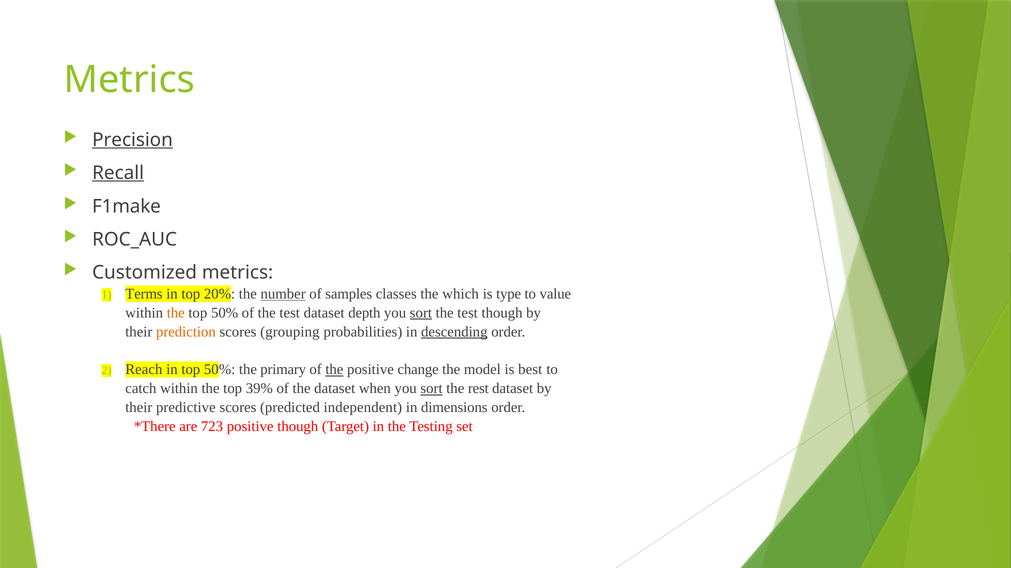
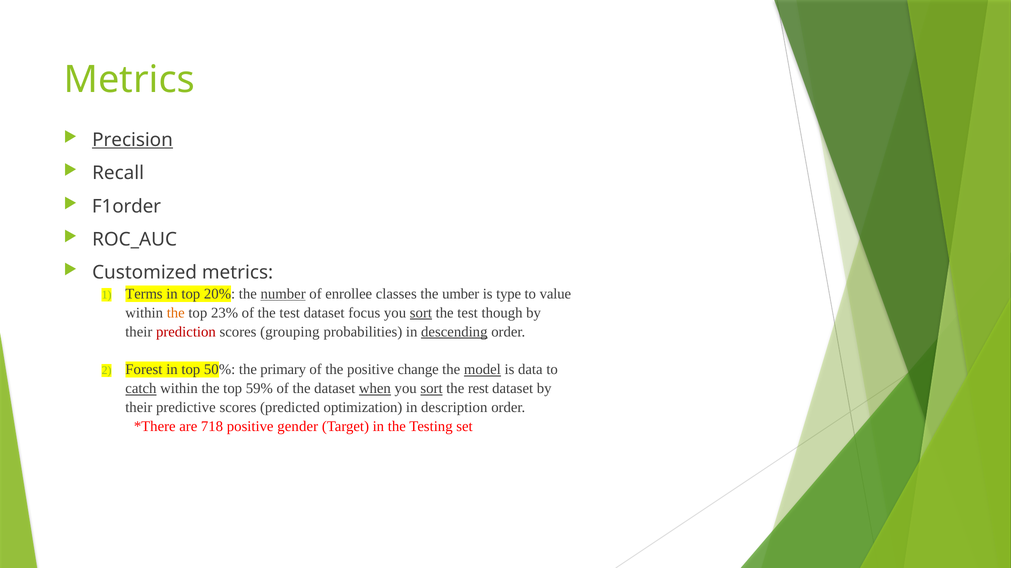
Recall underline: present -> none
F1make: F1make -> F1order
samples: samples -> enrollee
which: which -> umber
50% at (225, 313): 50% -> 23%
depth: depth -> focus
prediction colour: orange -> red
Reach: Reach -> Forest
the at (334, 370) underline: present -> none
model underline: none -> present
best: best -> data
catch underline: none -> present
39%: 39% -> 59%
when underline: none -> present
independent: independent -> optimization
dimensions: dimensions -> description
723: 723 -> 718
positive though: though -> gender
